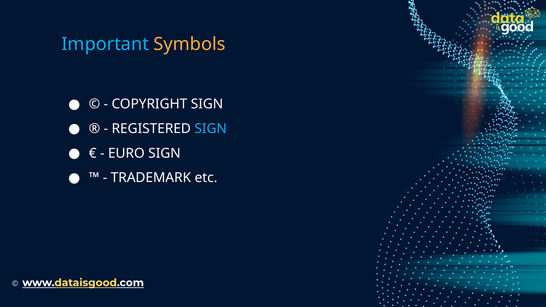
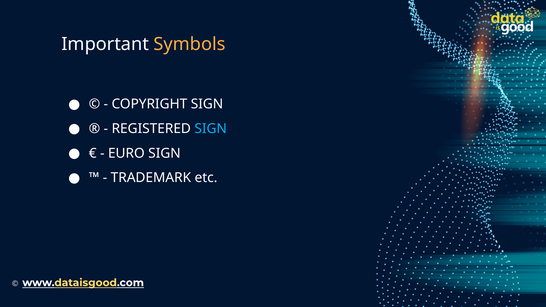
Important colour: light blue -> white
